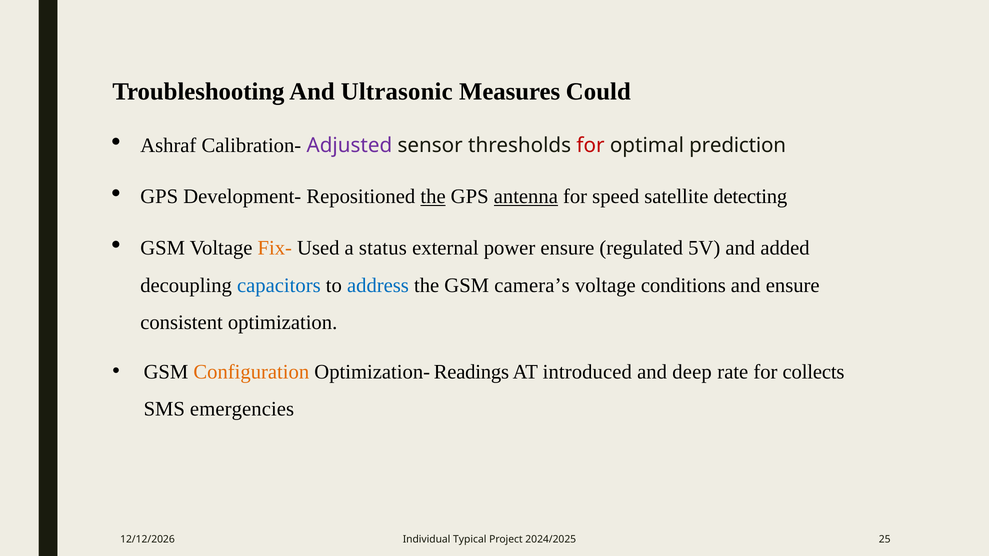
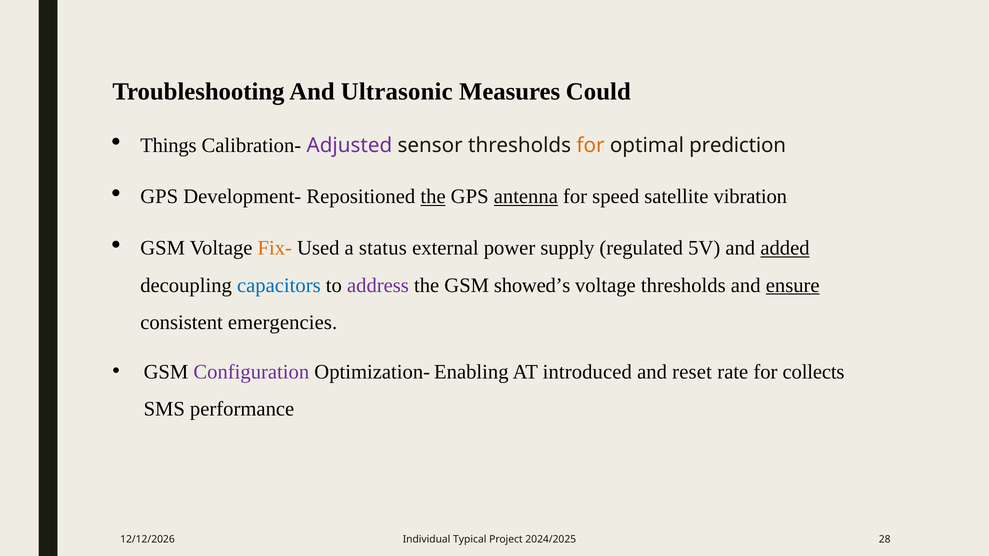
Ashraf: Ashraf -> Things
for at (590, 145) colour: red -> orange
detecting: detecting -> vibration
power ensure: ensure -> supply
added underline: none -> present
address colour: blue -> purple
camera’s: camera’s -> showed’s
voltage conditions: conditions -> thresholds
ensure at (793, 285) underline: none -> present
optimization: optimization -> emergencies
Configuration colour: orange -> purple
Readings: Readings -> Enabling
deep: deep -> reset
emergencies: emergencies -> performance
25: 25 -> 28
